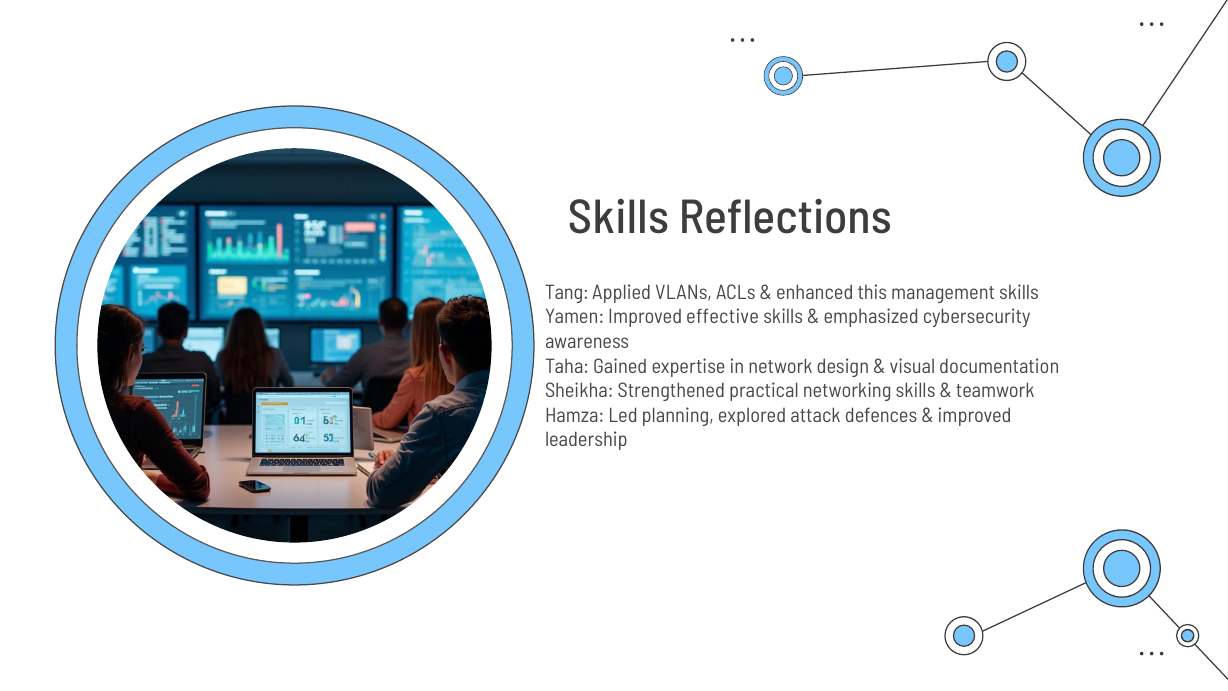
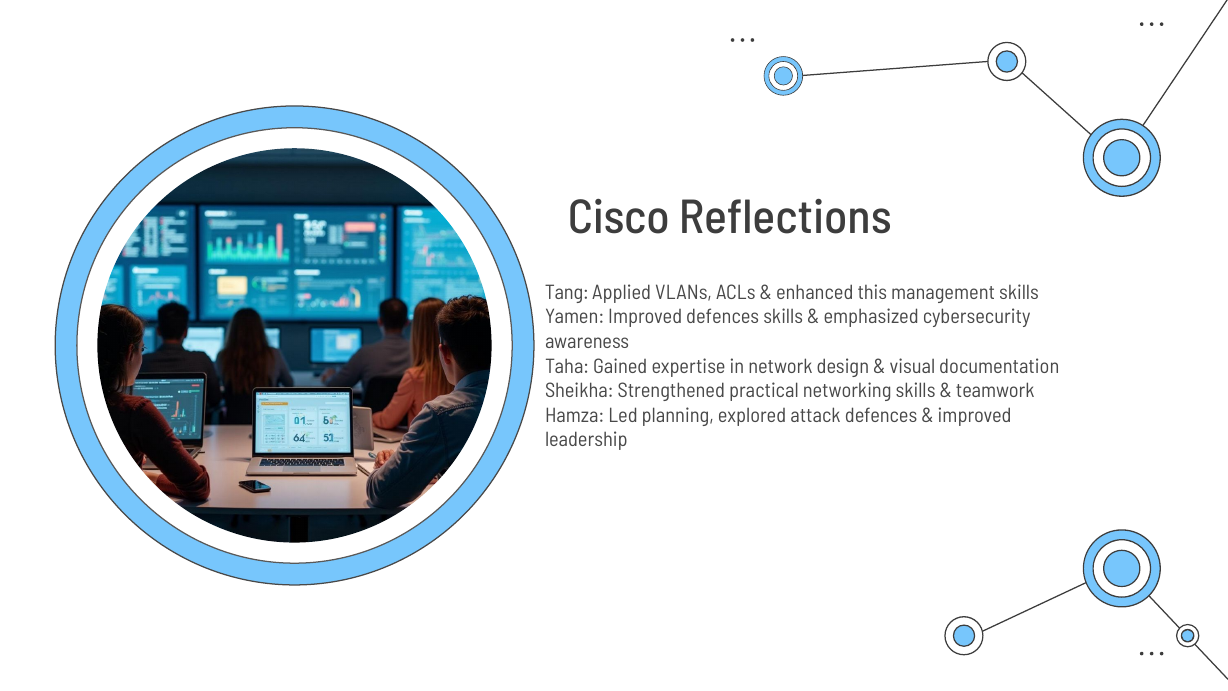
Skills at (618, 218): Skills -> Cisco
Improved effective: effective -> defences
